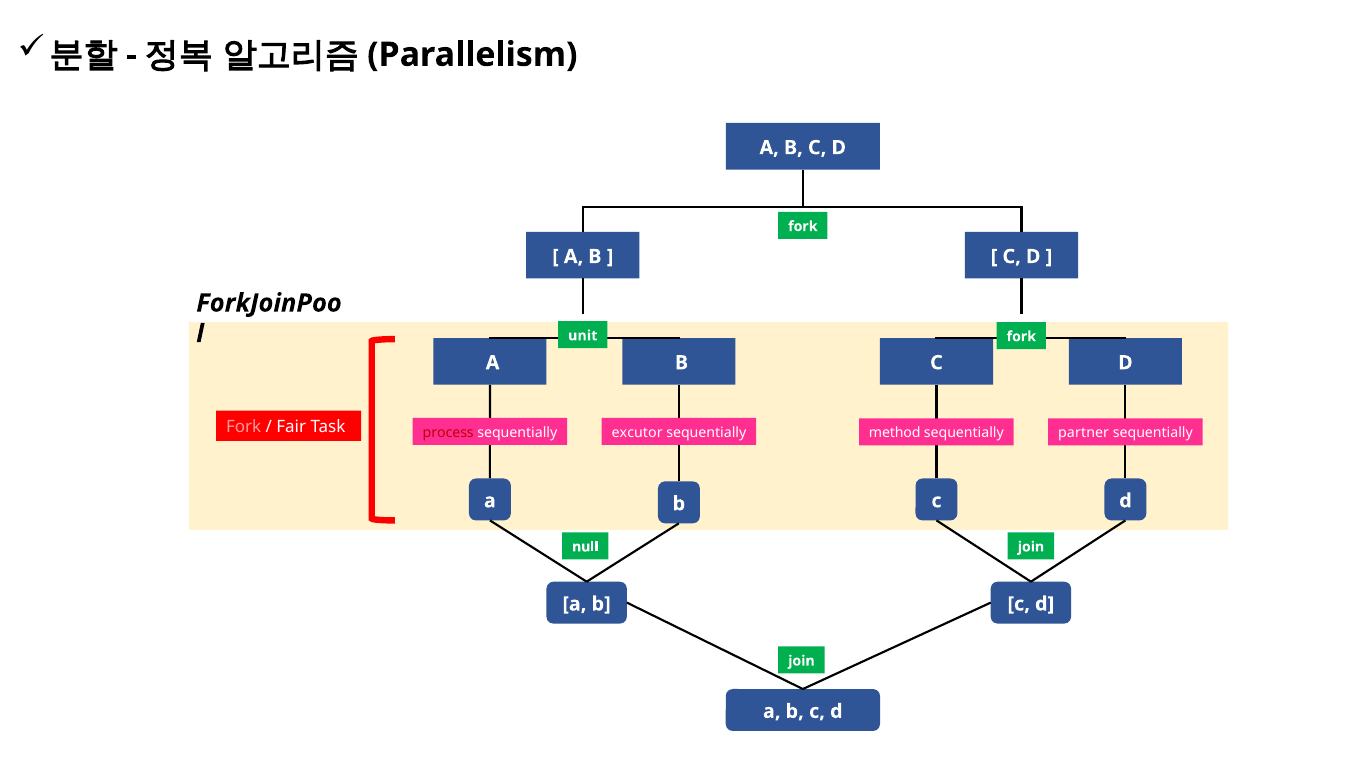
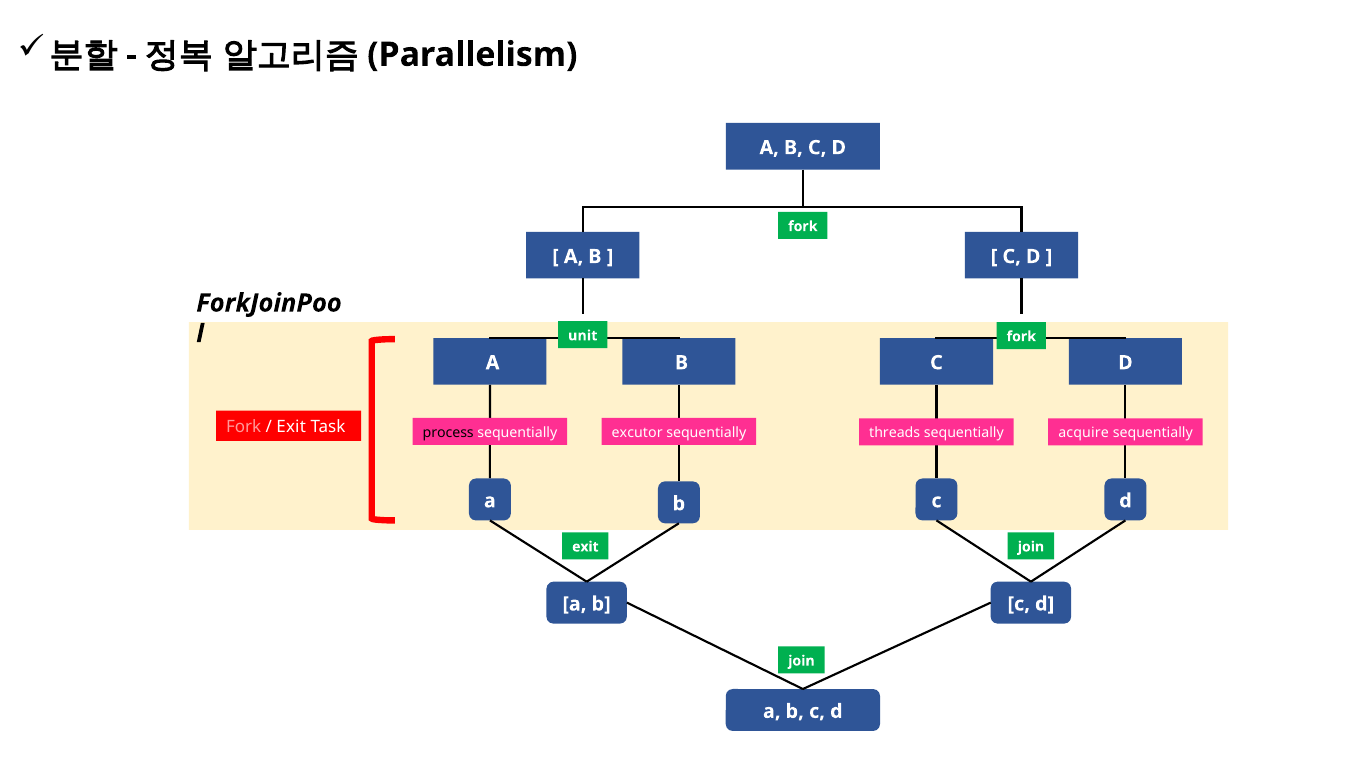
Fair at (291, 427): Fair -> Exit
process colour: red -> black
method: method -> threads
partner: partner -> acquire
null at (585, 546): null -> exit
